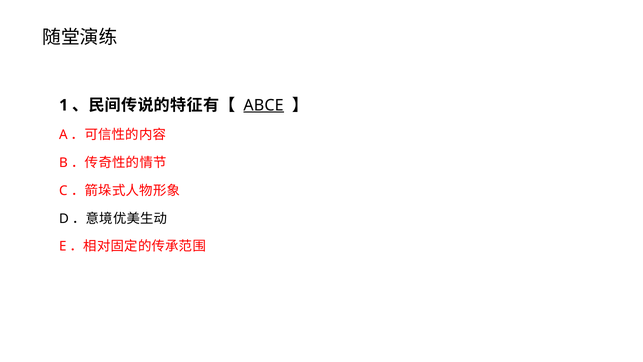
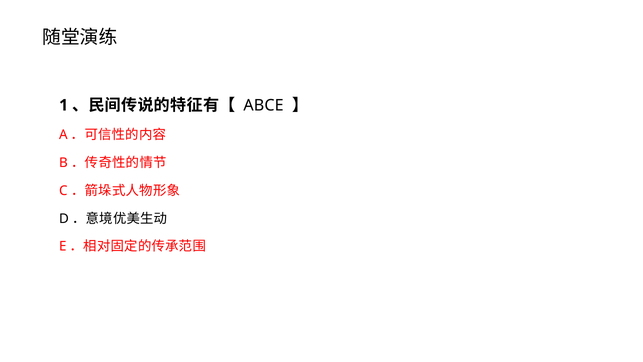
ABCE underline: present -> none
